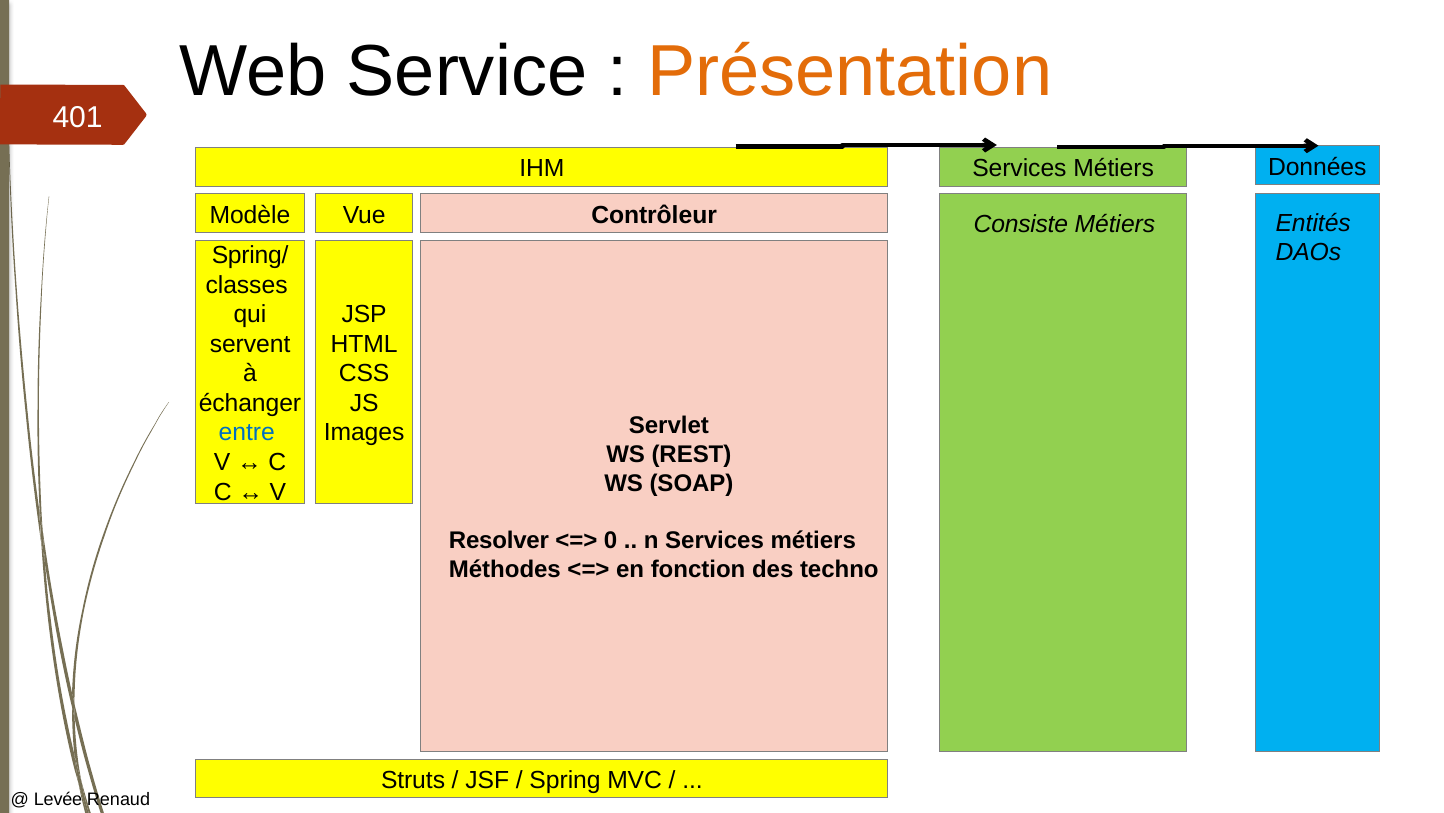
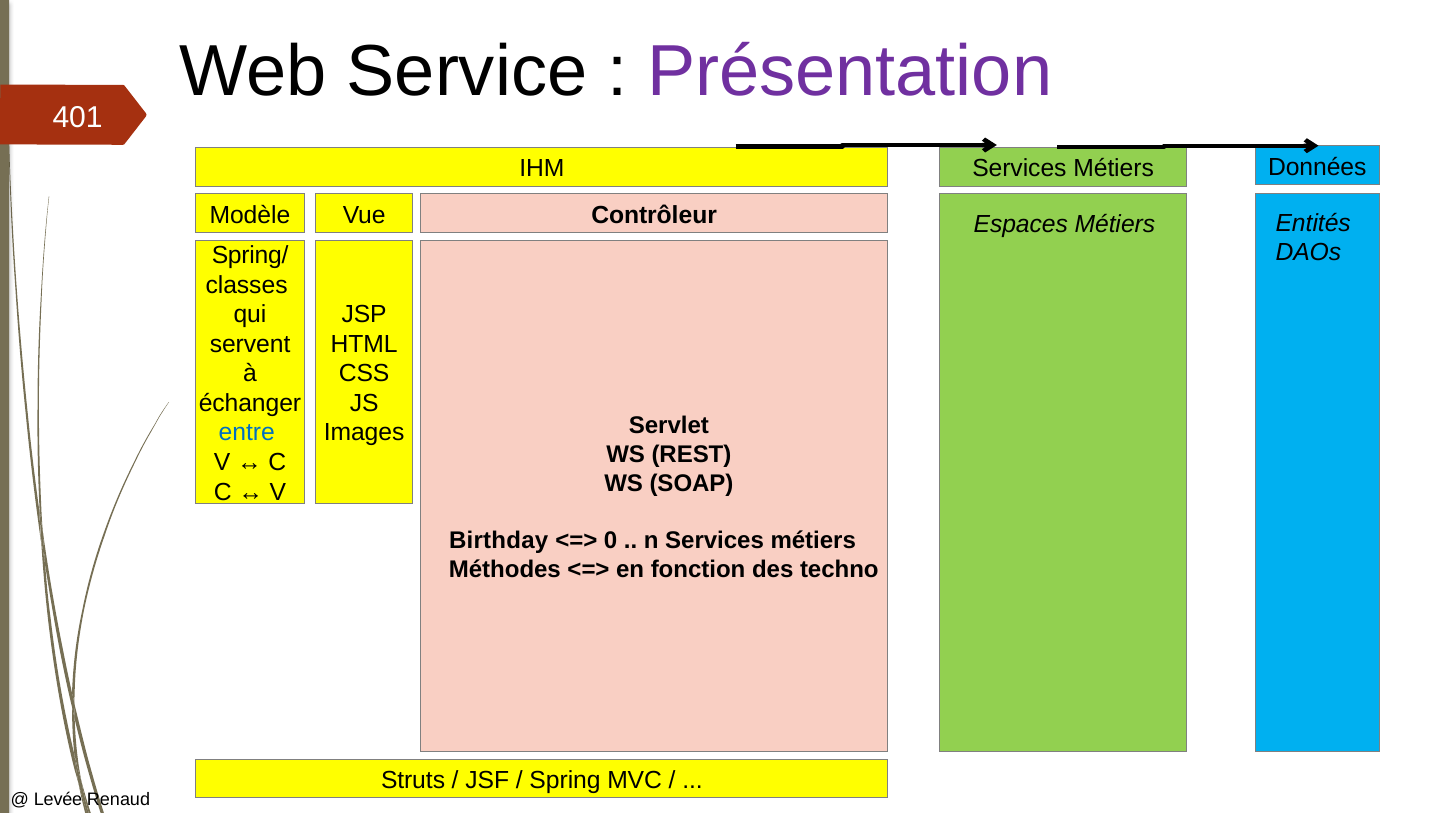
Présentation colour: orange -> purple
Consiste: Consiste -> Espaces
Resolver: Resolver -> Birthday
